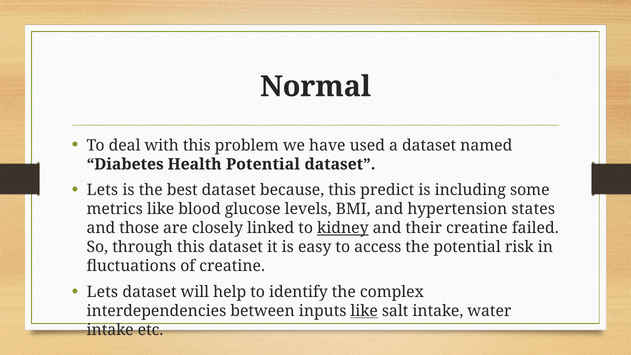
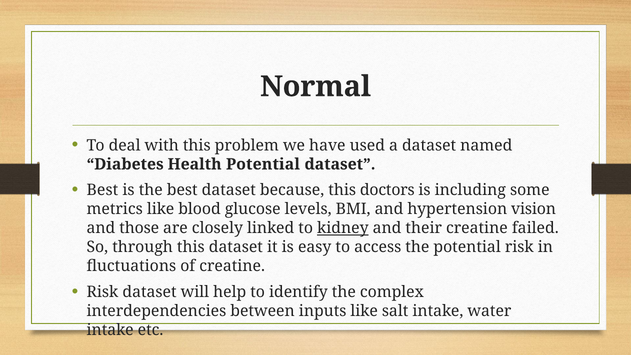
Lets at (102, 190): Lets -> Best
predict: predict -> doctors
states: states -> vision
Lets at (102, 292): Lets -> Risk
like at (364, 311) underline: present -> none
